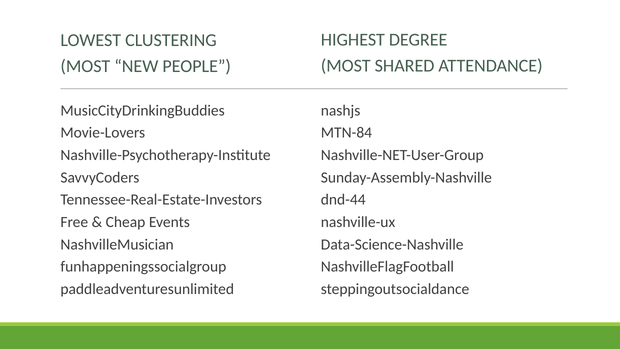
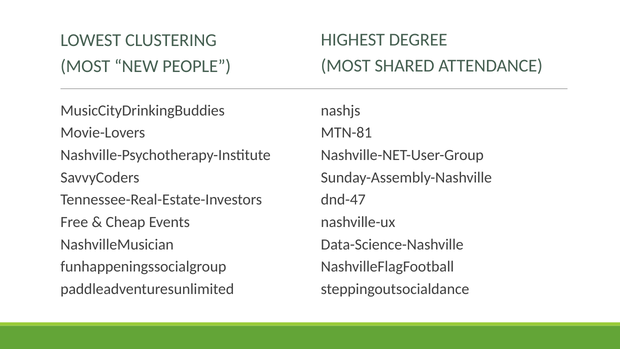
MTN-84: MTN-84 -> MTN-81
dnd-44: dnd-44 -> dnd-47
